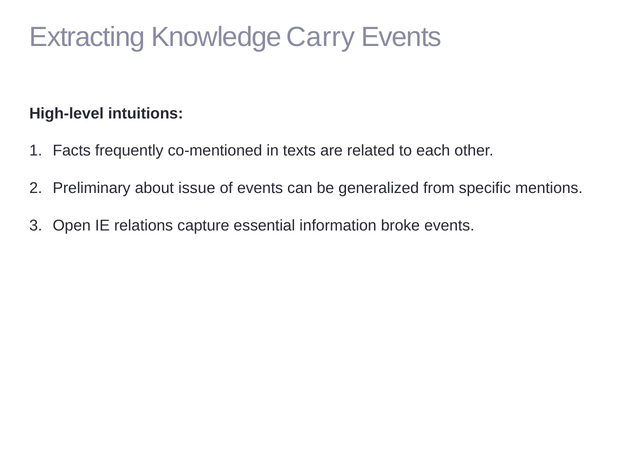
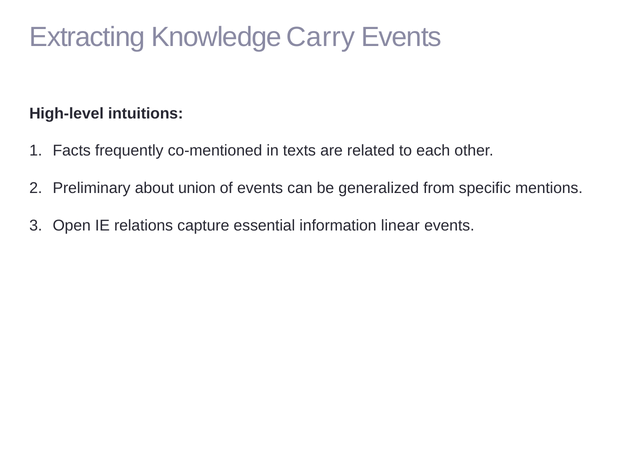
issue: issue -> union
broke: broke -> linear
